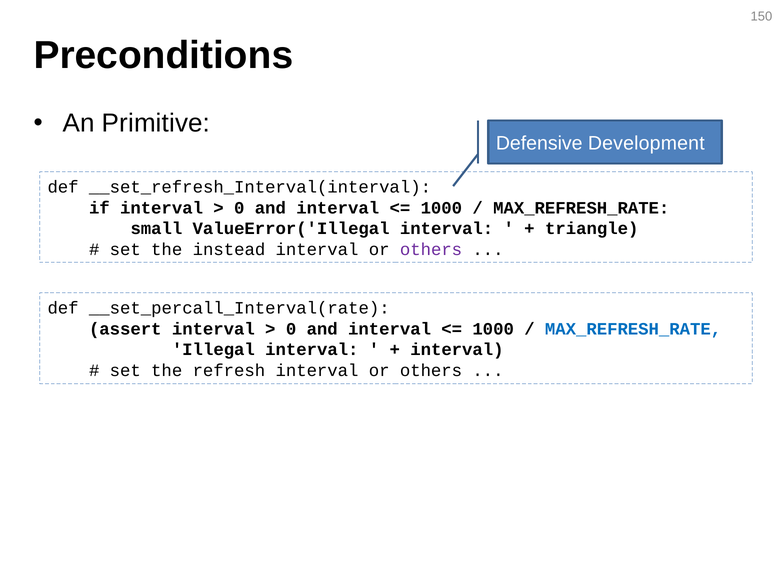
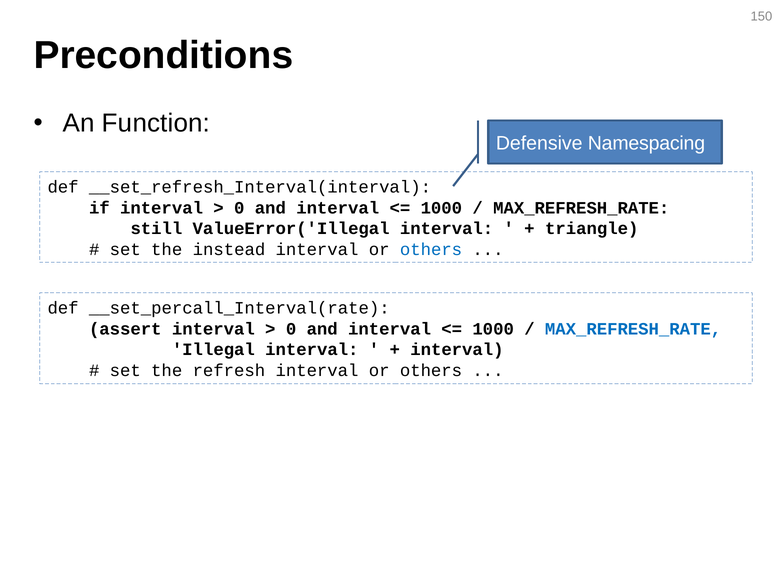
Primitive: Primitive -> Function
Development: Development -> Namespacing
small: small -> still
others at (431, 249) colour: purple -> blue
